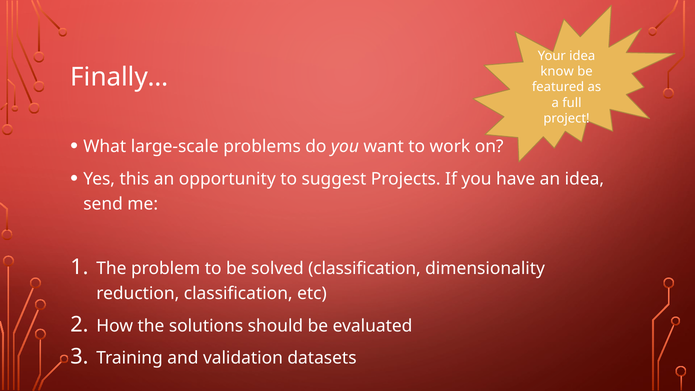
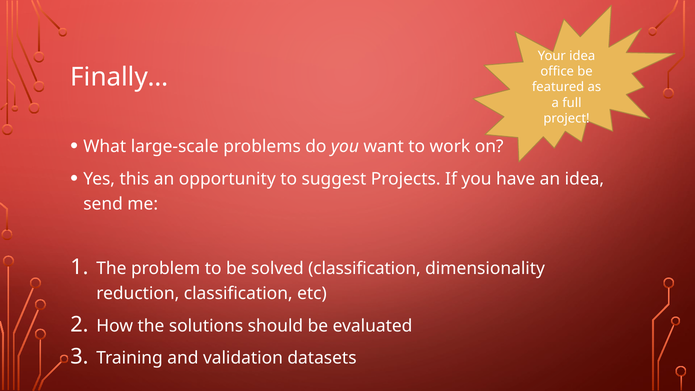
know: know -> office
